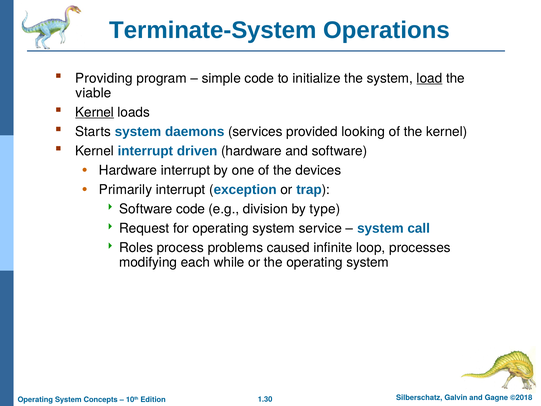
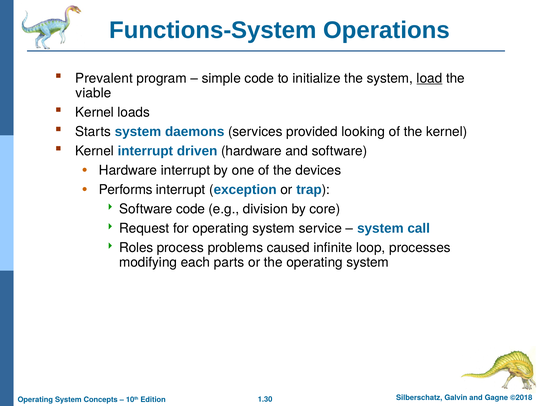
Terminate-System: Terminate-System -> Functions-System
Providing: Providing -> Prevalent
Kernel at (95, 112) underline: present -> none
Primarily: Primarily -> Performs
type: type -> core
while: while -> parts
